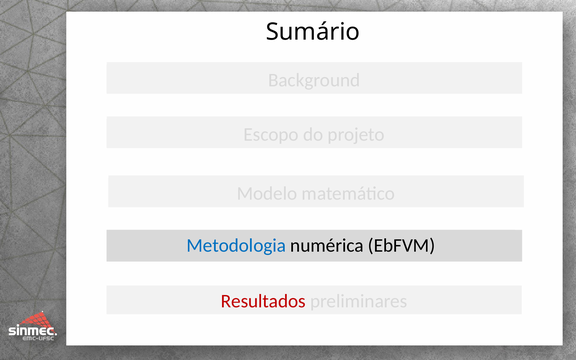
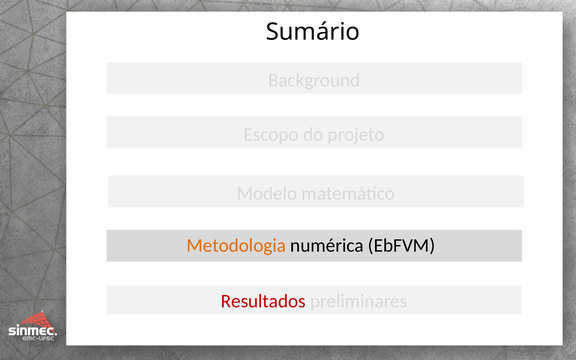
Metodologia colour: blue -> orange
